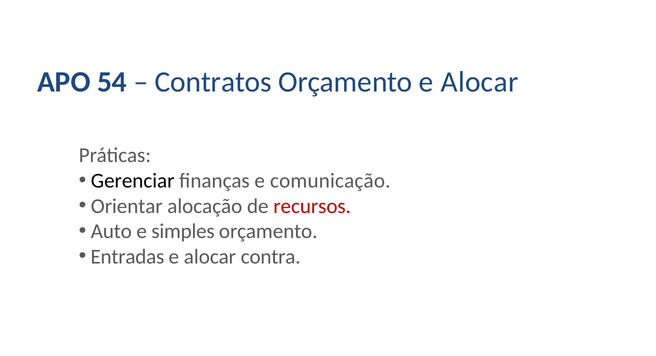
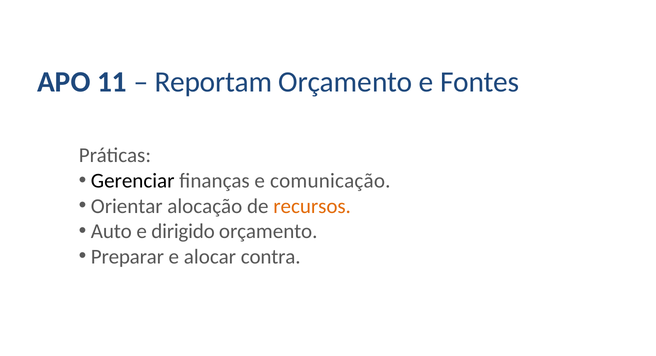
54: 54 -> 11
Contratos: Contratos -> Reportam
Orçamento e Alocar: Alocar -> Fontes
recursos colour: red -> orange
simples: simples -> dirigido
Entradas: Entradas -> Preparar
